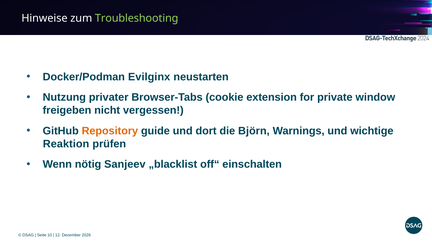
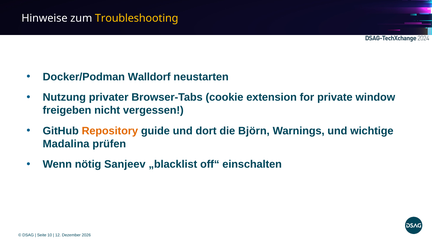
Troubleshooting colour: light green -> yellow
Evilginx: Evilginx -> Walldorf
Reaktion: Reaktion -> Madalina
